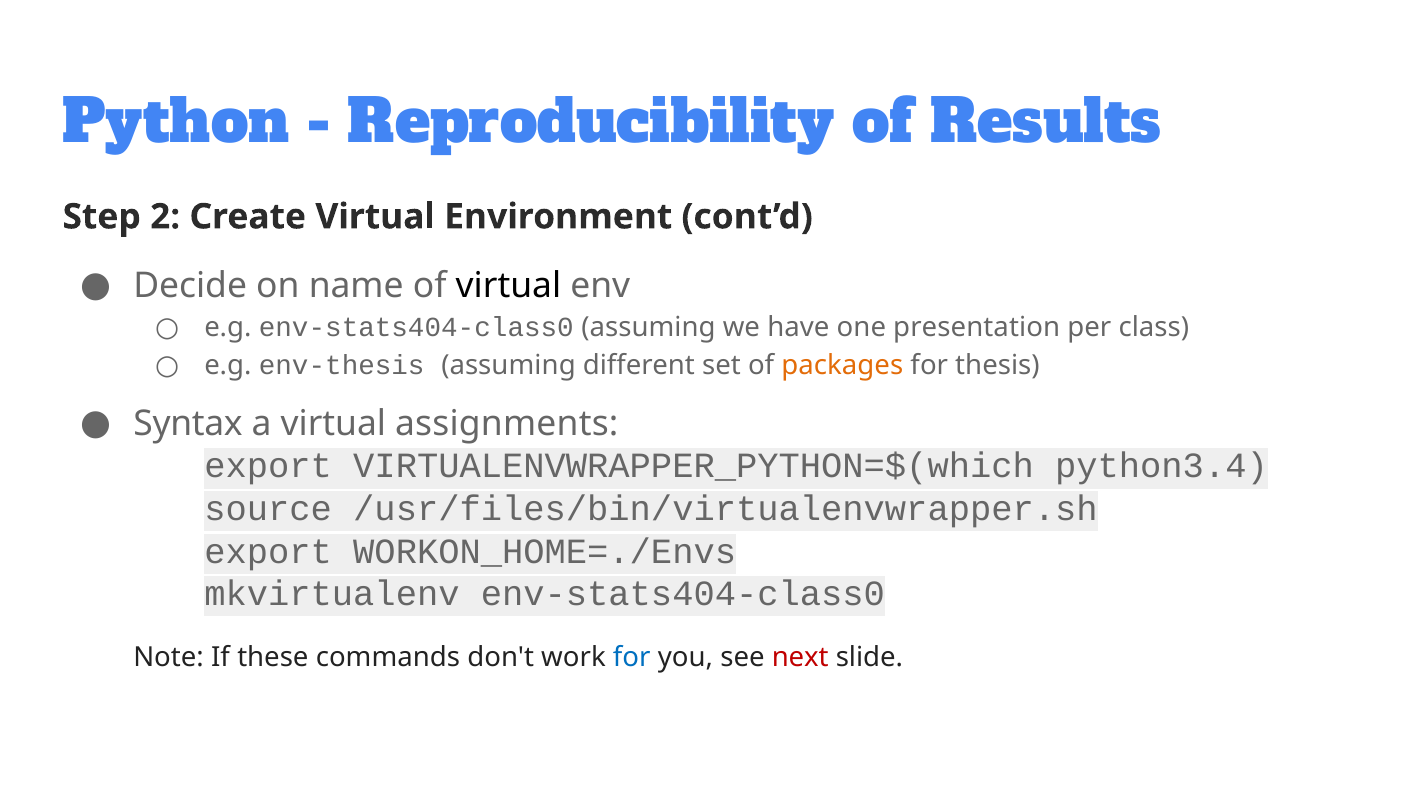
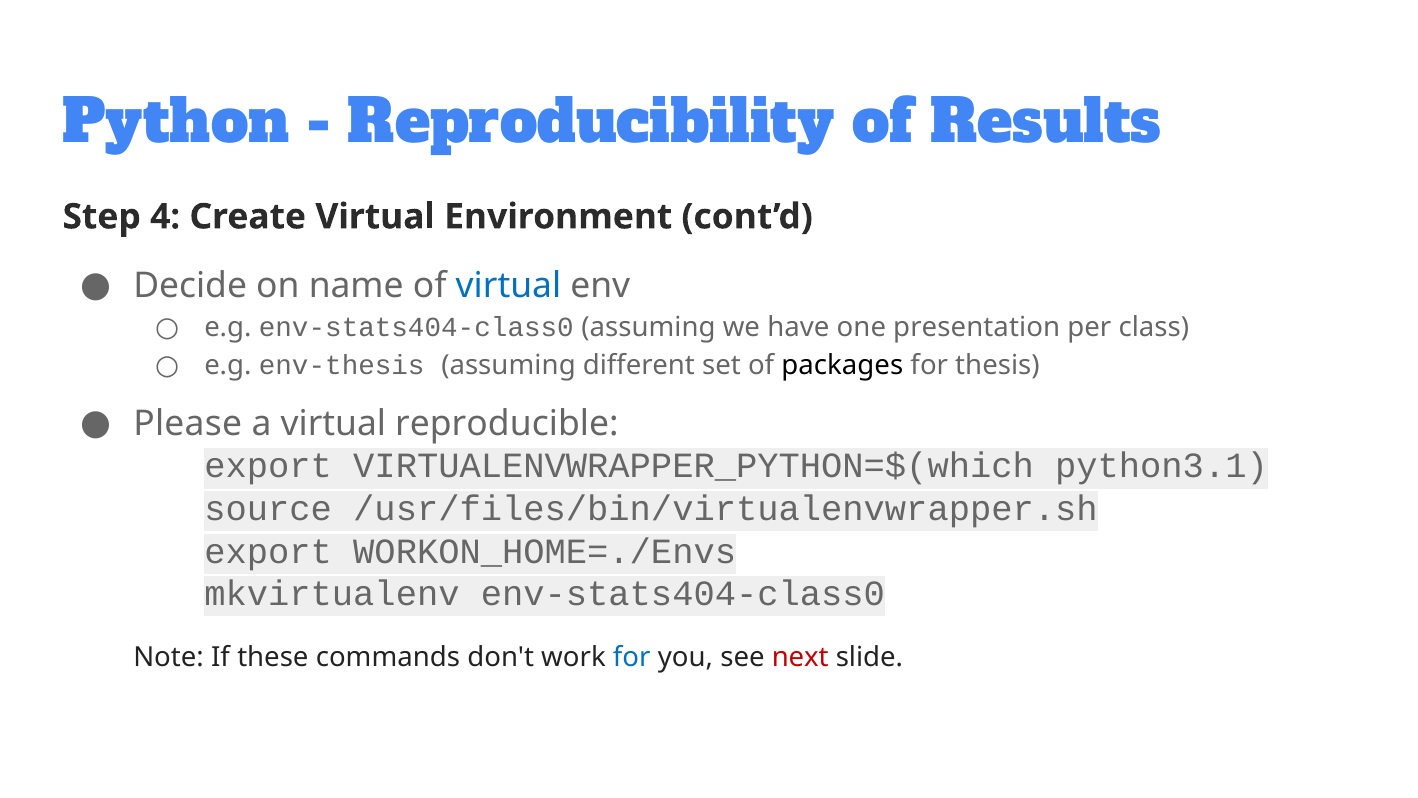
2: 2 -> 4
virtual at (508, 285) colour: black -> blue
packages colour: orange -> black
Syntax: Syntax -> Please
assignments: assignments -> reproducible
python3.4: python3.4 -> python3.1
